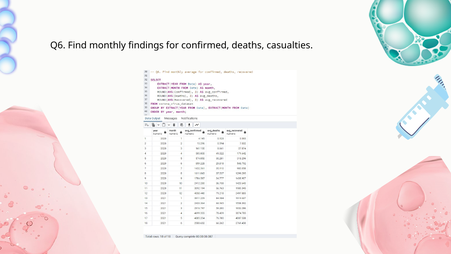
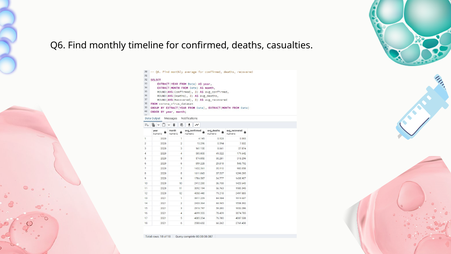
findings: findings -> timeline
